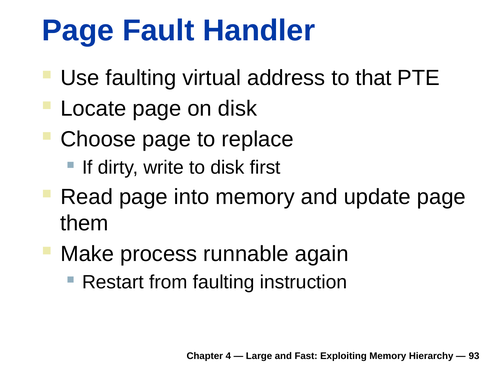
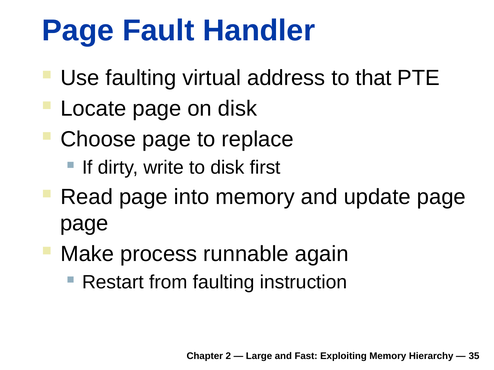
them at (84, 223): them -> page
4: 4 -> 2
93: 93 -> 35
